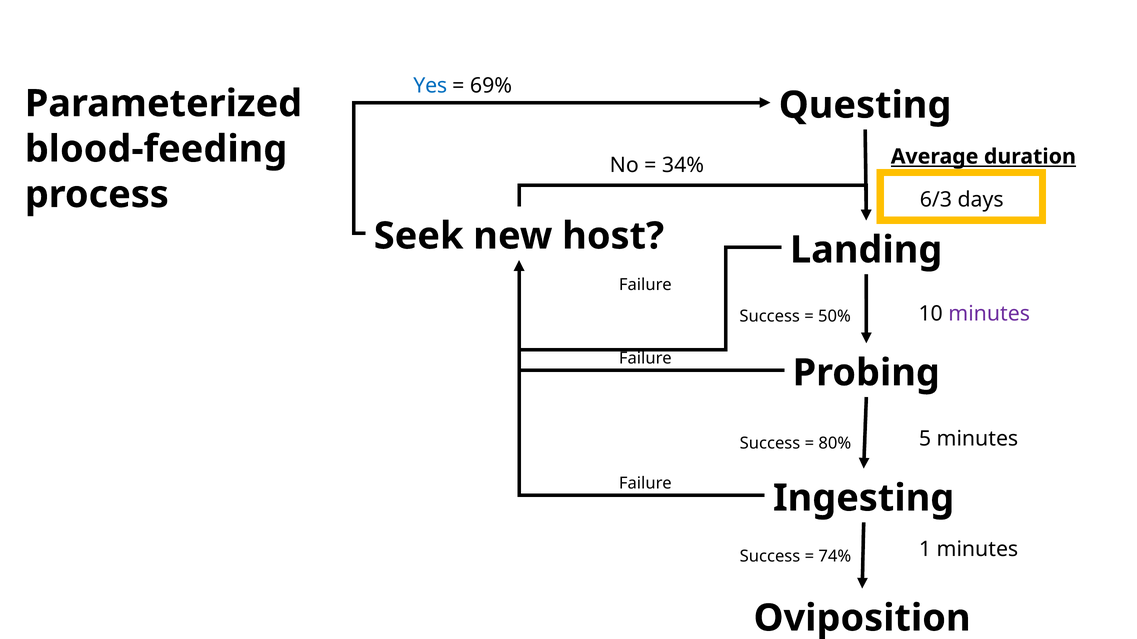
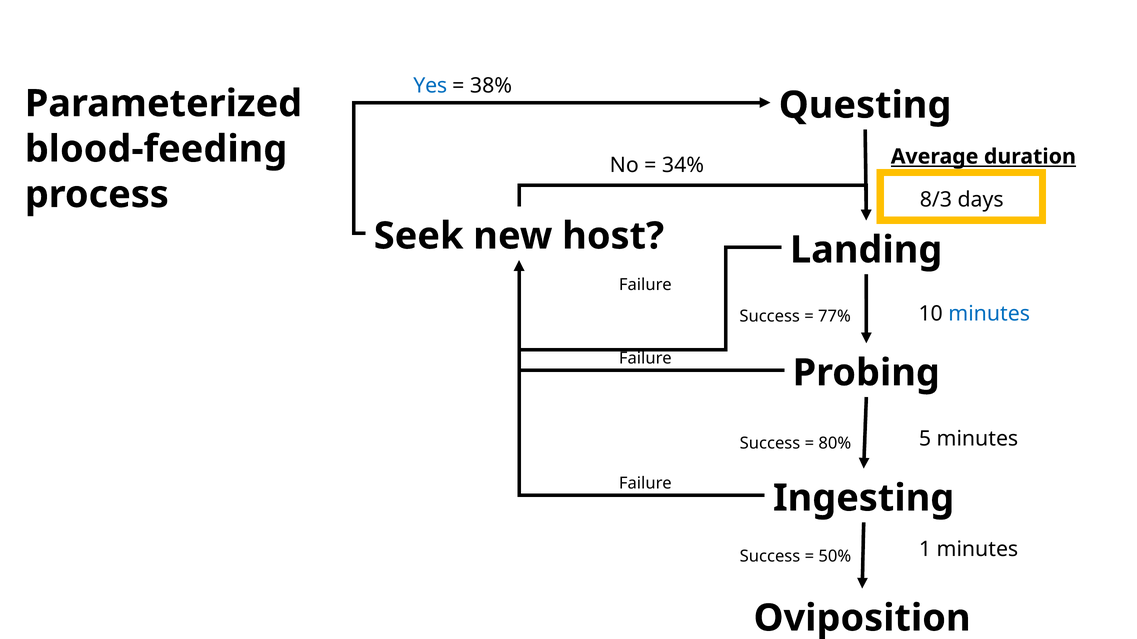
69%: 69% -> 38%
6/3: 6/3 -> 8/3
minutes at (989, 314) colour: purple -> blue
50%: 50% -> 77%
74%: 74% -> 50%
